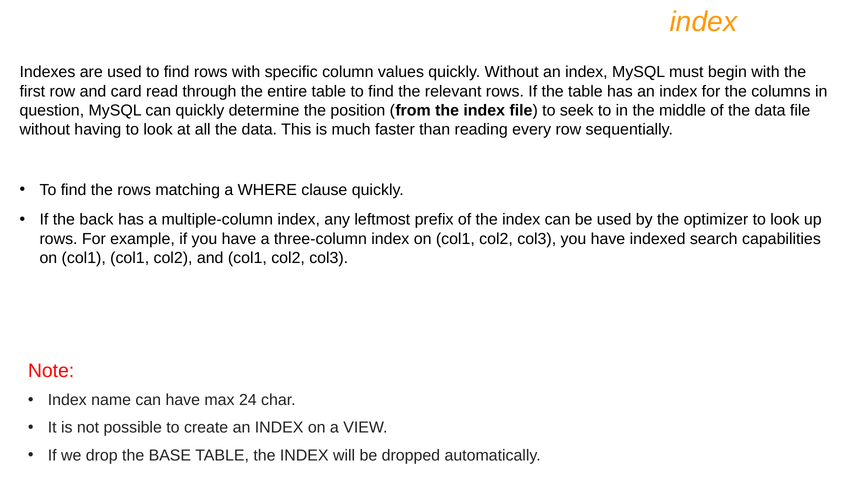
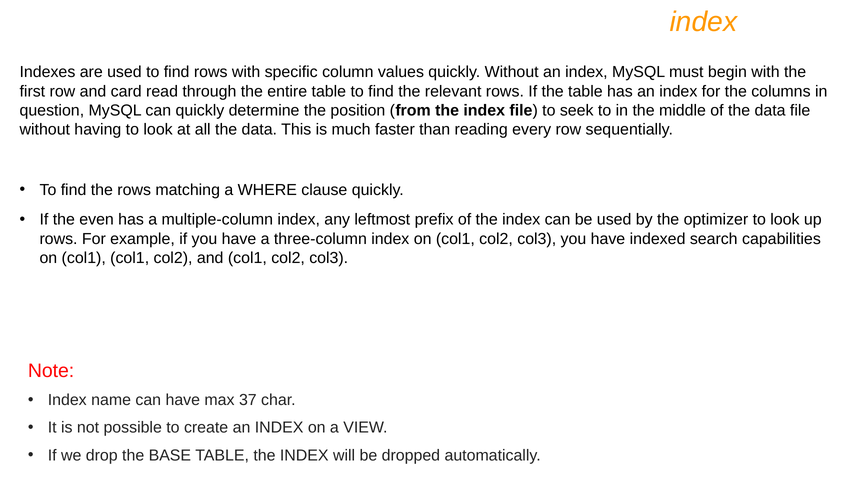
back: back -> even
24: 24 -> 37
